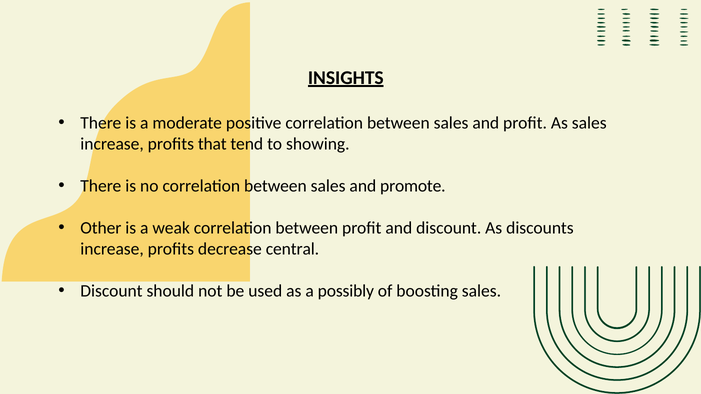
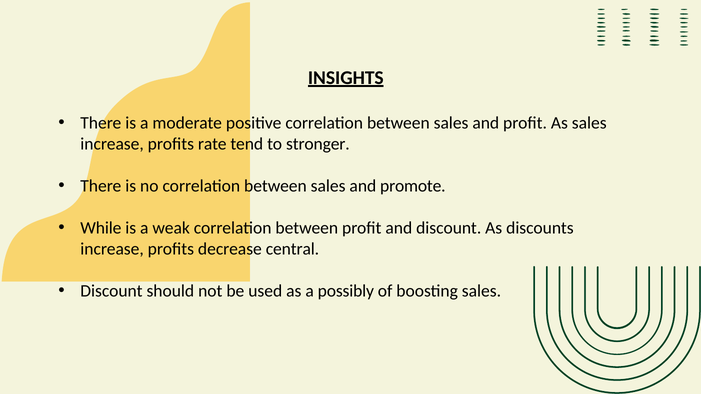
that: that -> rate
showing: showing -> stronger
Other: Other -> While
